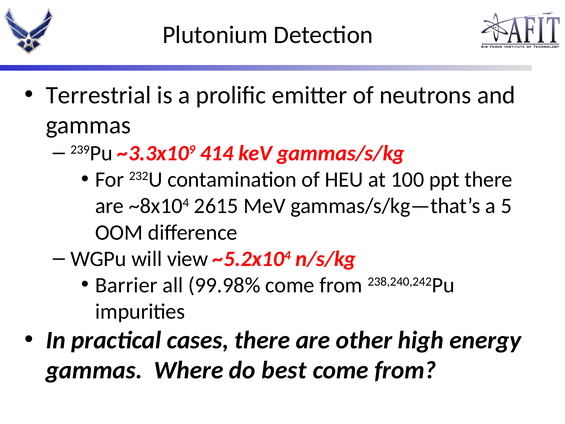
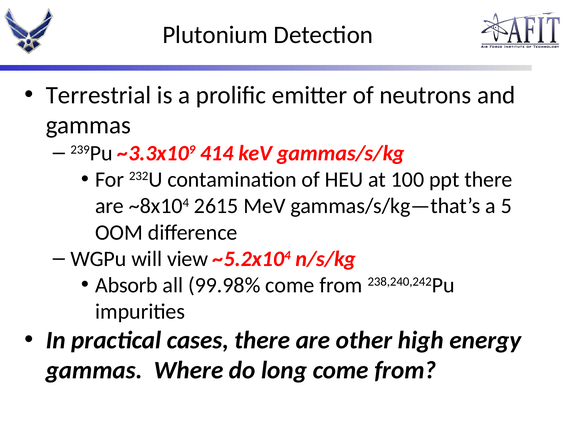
Barrier: Barrier -> Absorb
best: best -> long
